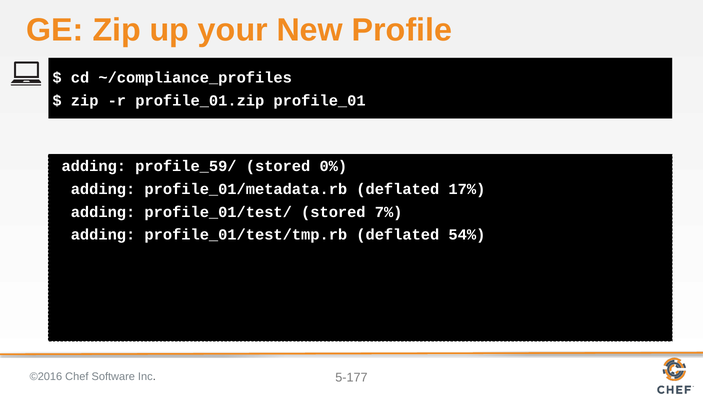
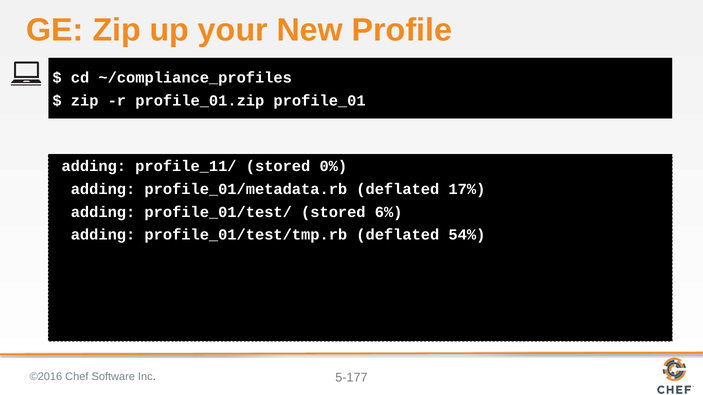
profile_59/: profile_59/ -> profile_11/
7%: 7% -> 6%
